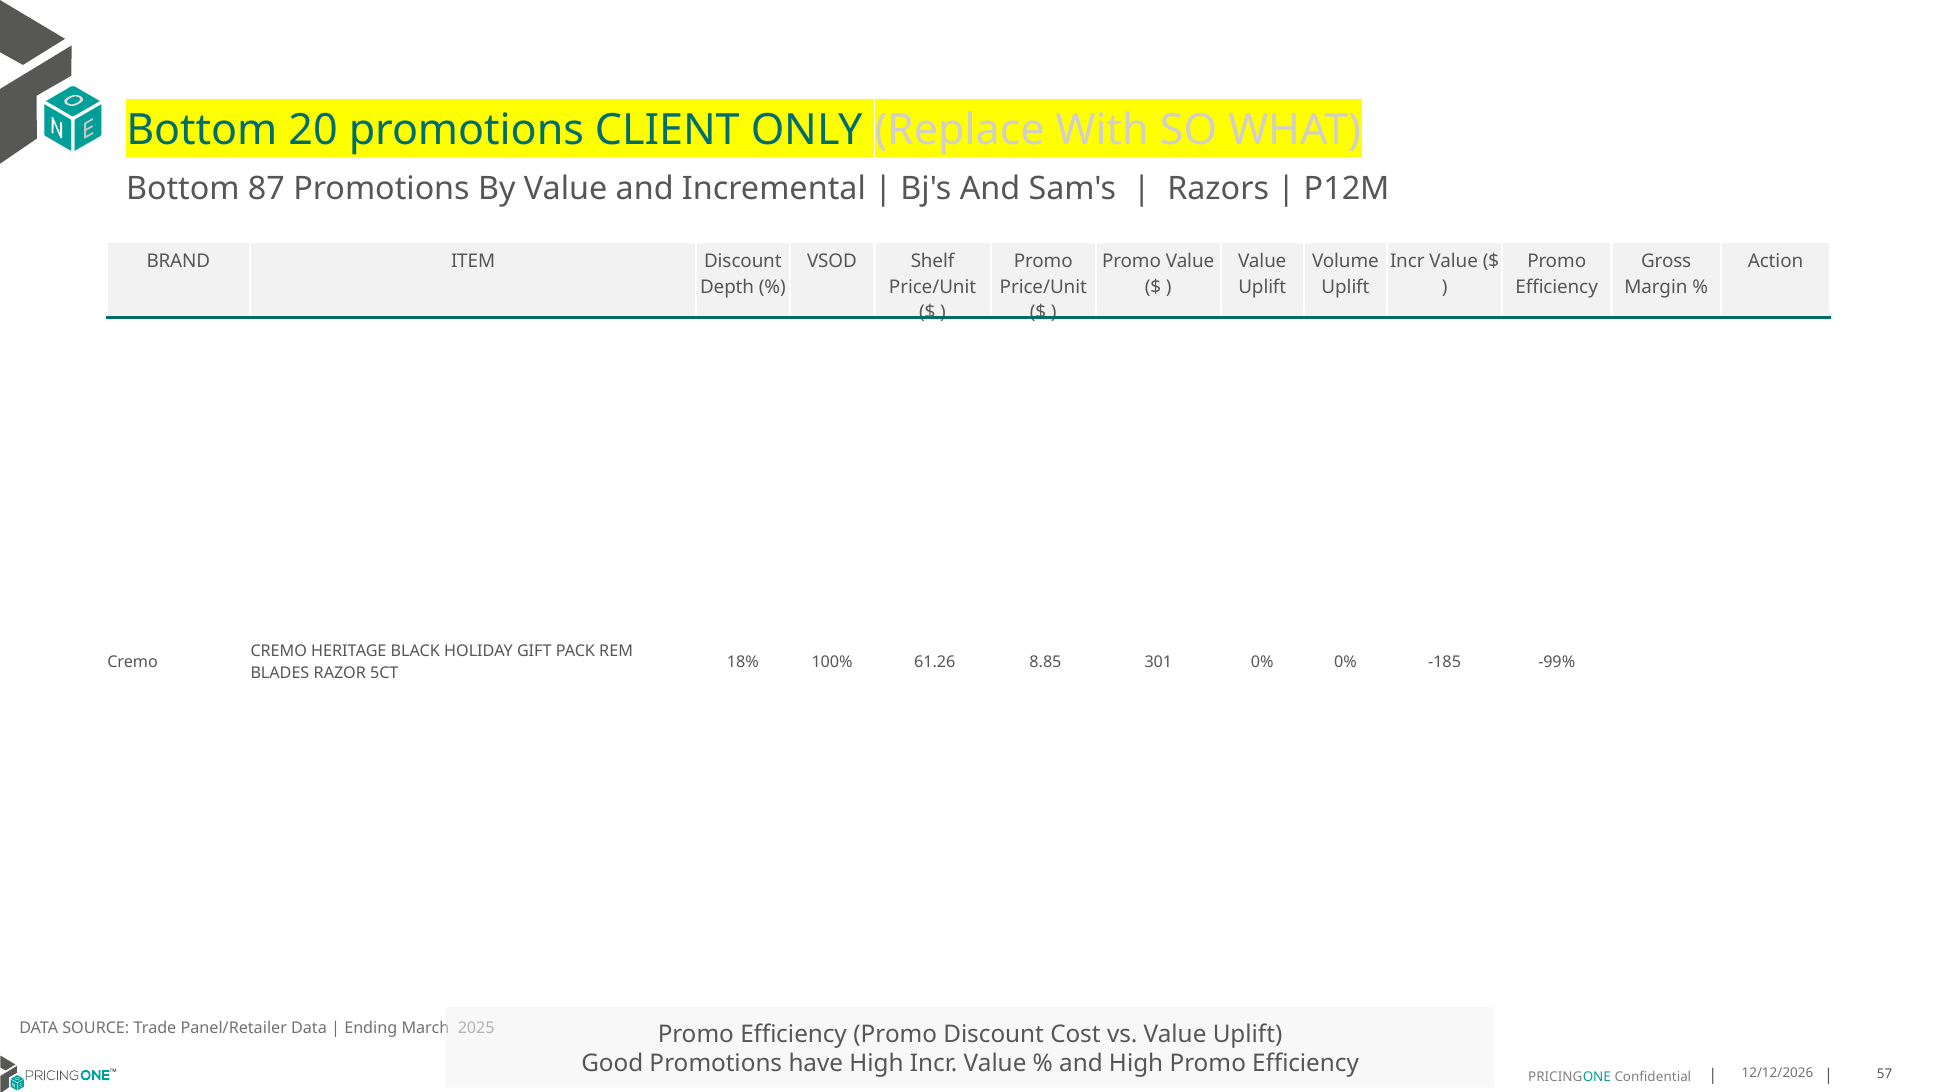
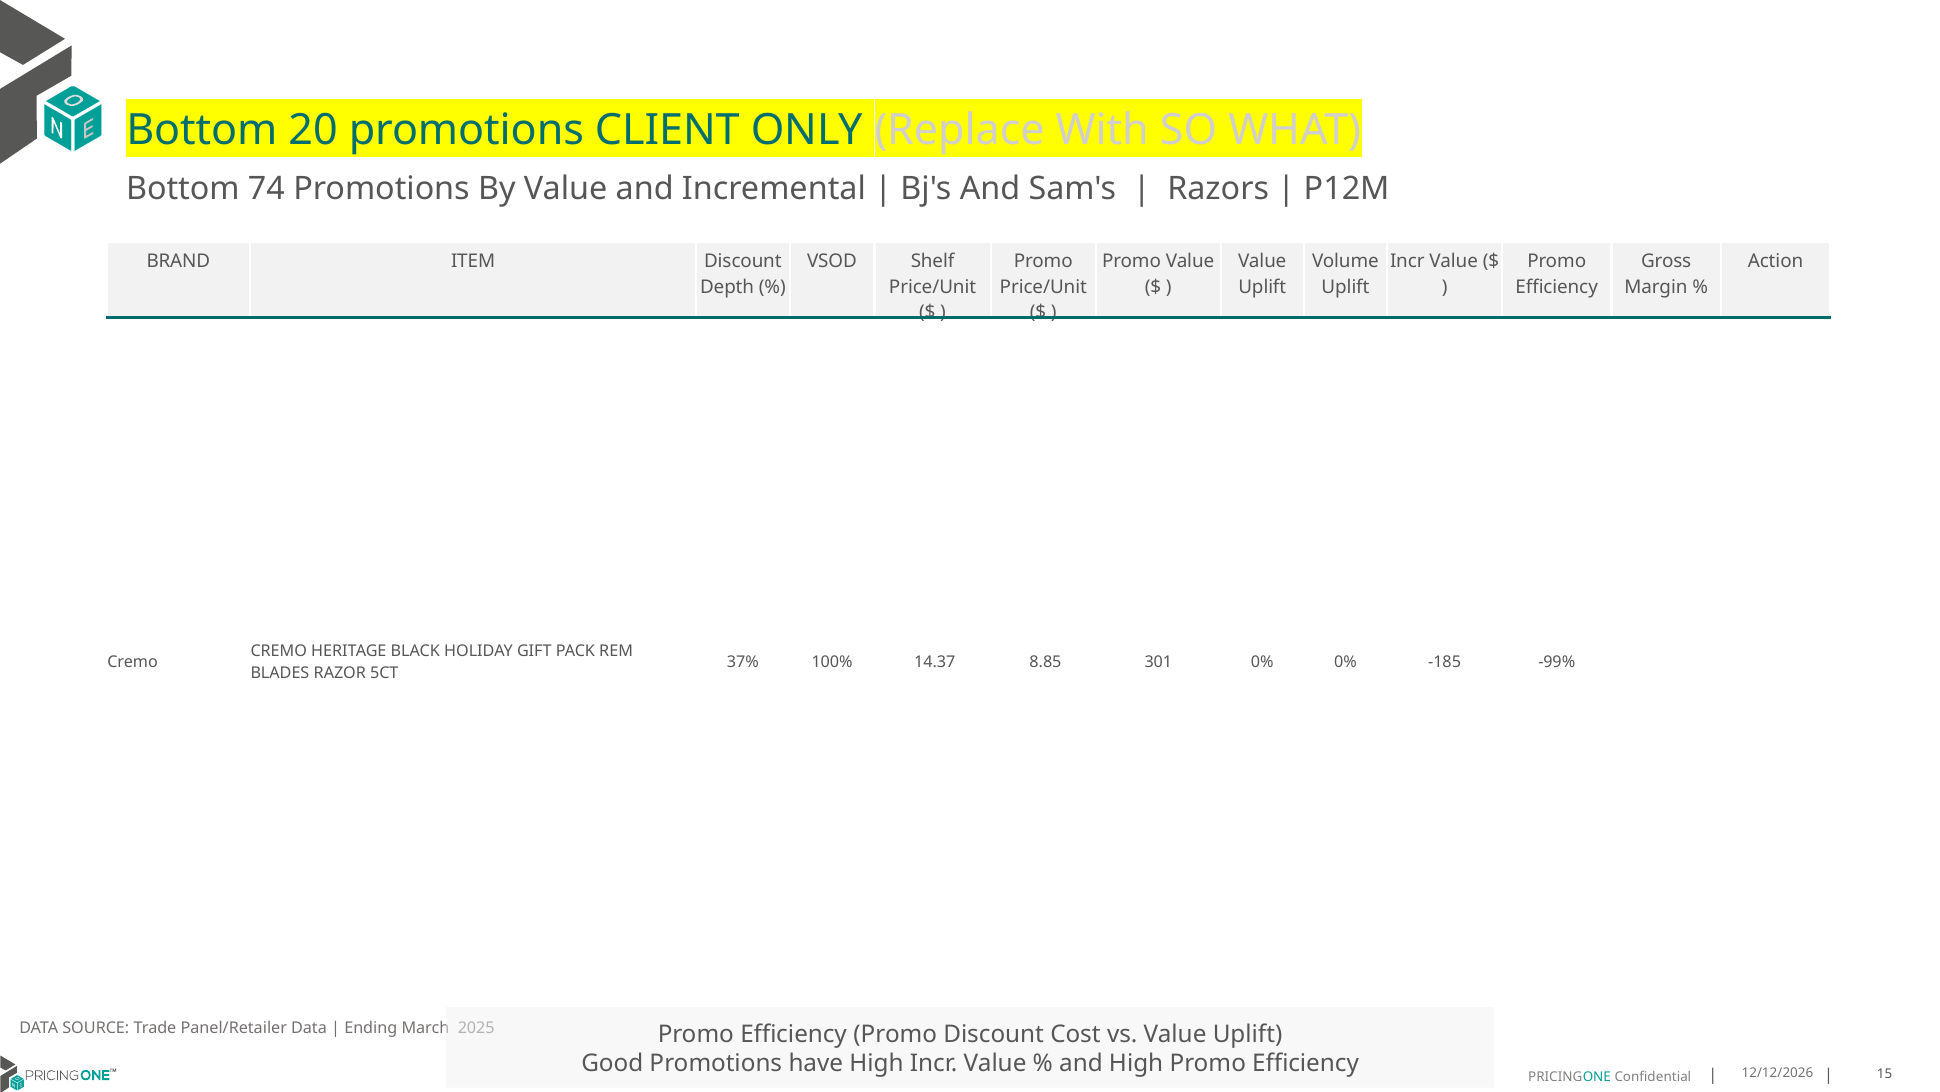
87: 87 -> 74
18%: 18% -> 37%
61.26: 61.26 -> 14.37
57: 57 -> 15
